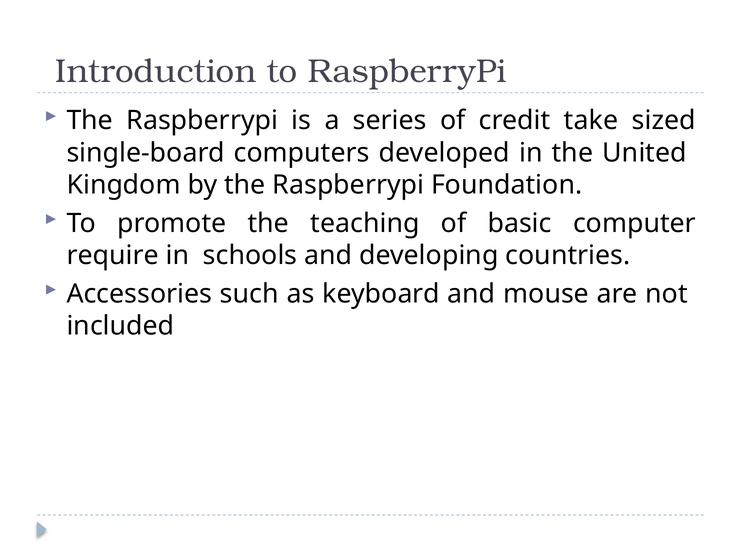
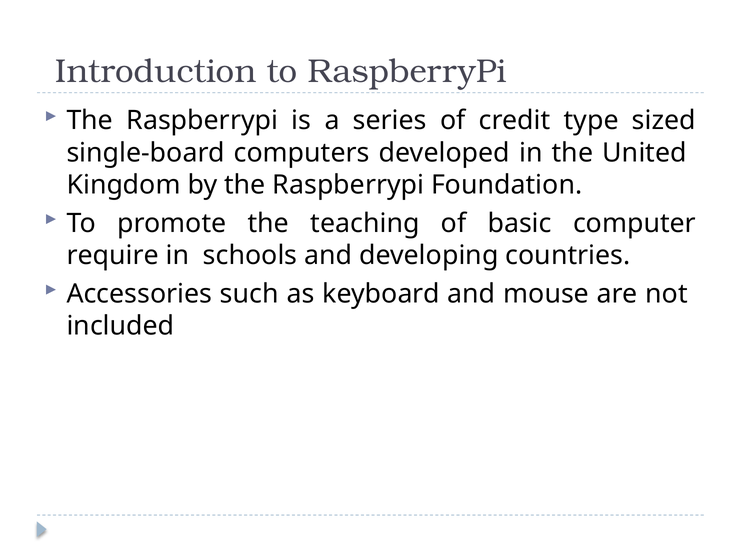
take: take -> type
